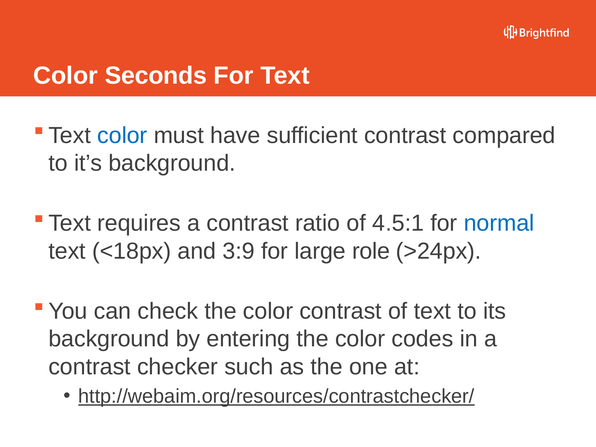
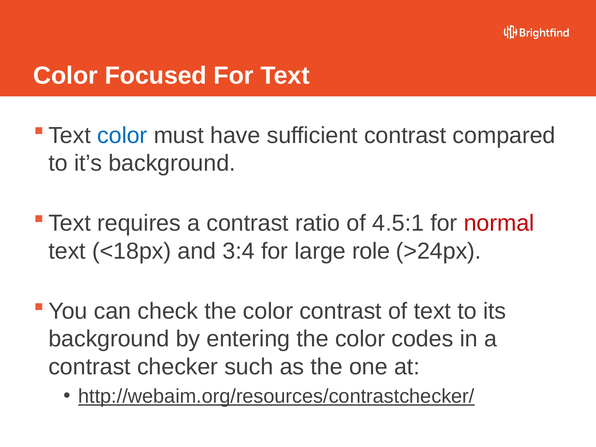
Seconds: Seconds -> Focused
normal colour: blue -> red
3:9: 3:9 -> 3:4
